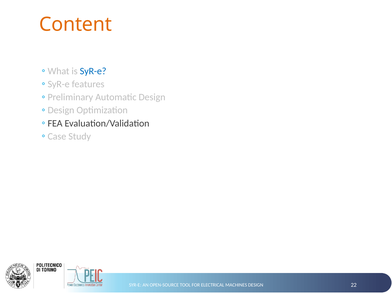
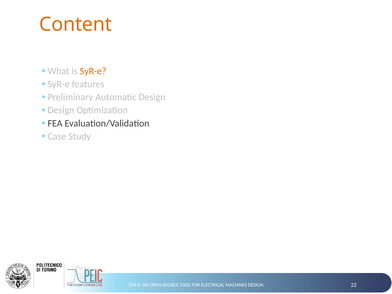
SyR-e at (93, 71) colour: blue -> orange
